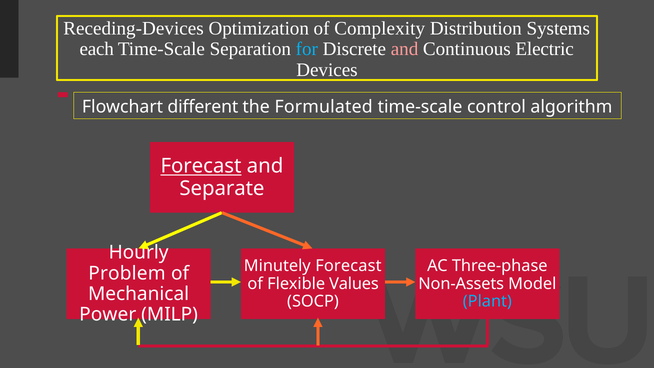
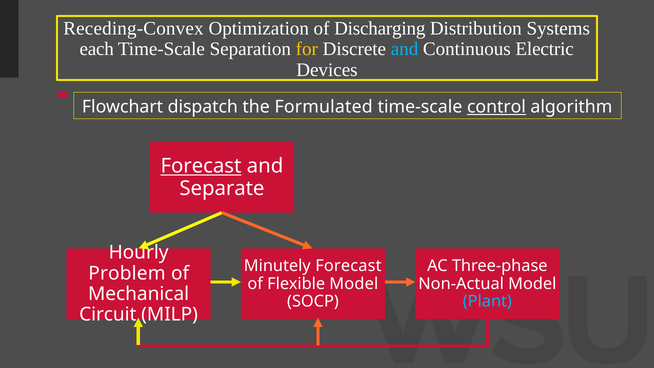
Receding-Devices: Receding-Devices -> Receding-Convex
Complexity: Complexity -> Discharging
for colour: light blue -> yellow
and at (405, 49) colour: pink -> light blue
different: different -> dispatch
control underline: none -> present
Flexible Values: Values -> Model
Non-Assets: Non-Assets -> Non-Actual
Power: Power -> Circuit
